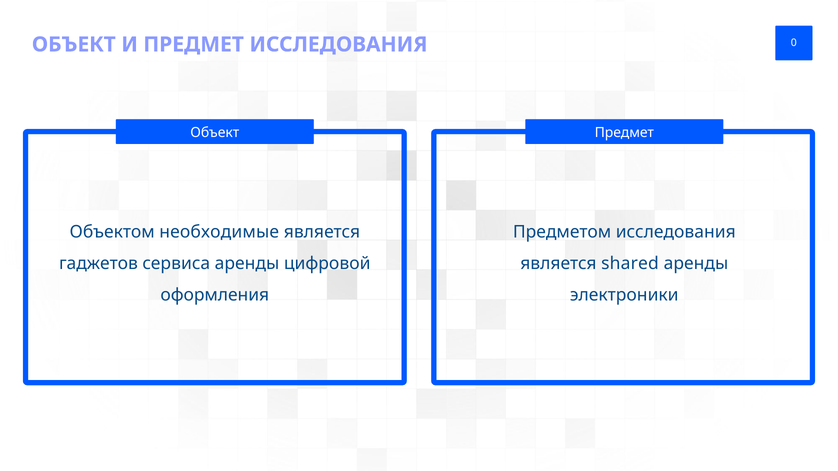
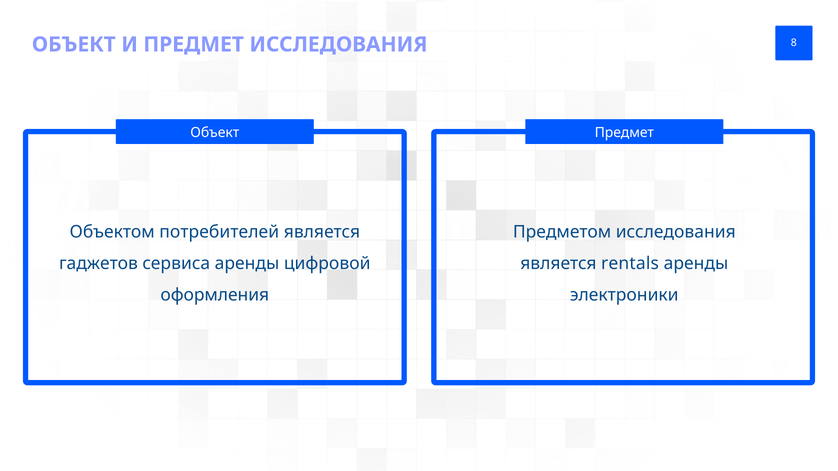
0: 0 -> 8
необходимые: необходимые -> потребителей
shared: shared -> rentals
